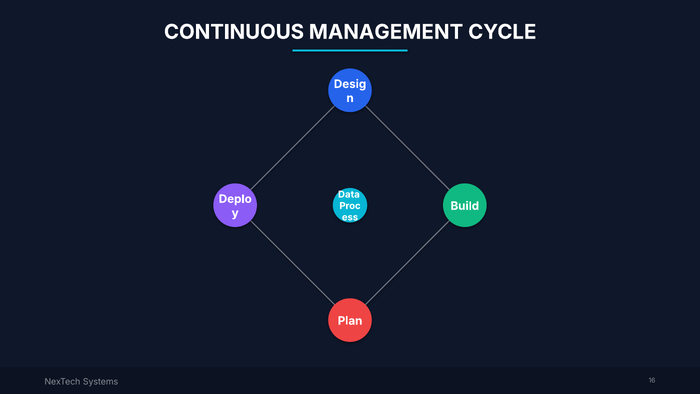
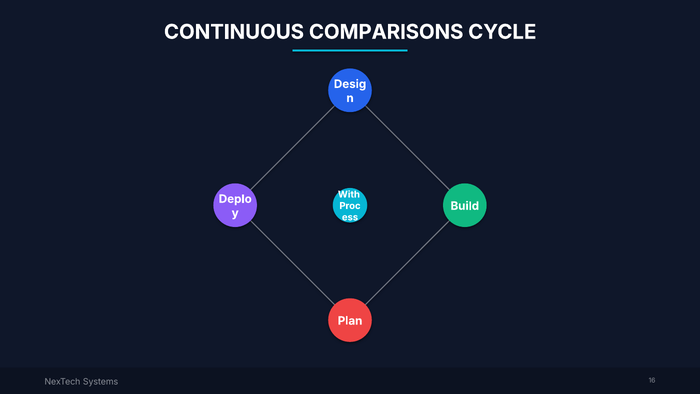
MANAGEMENT: MANAGEMENT -> COMPARISONS
Data: Data -> With
